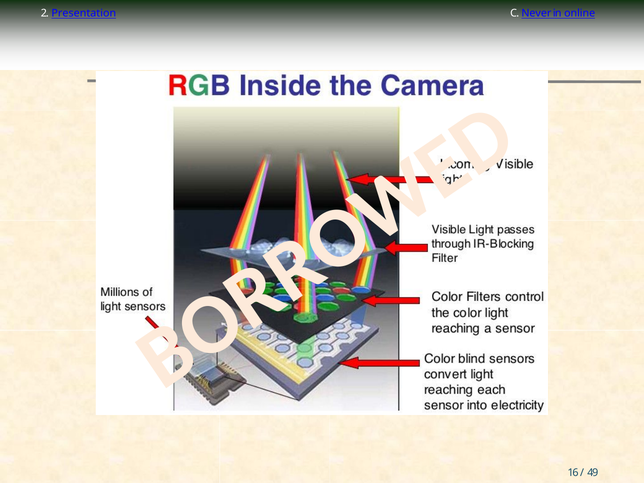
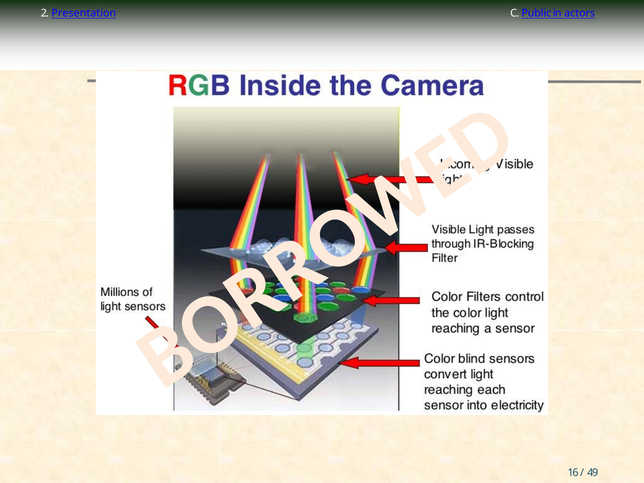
Never: Never -> Public
online: online -> actors
